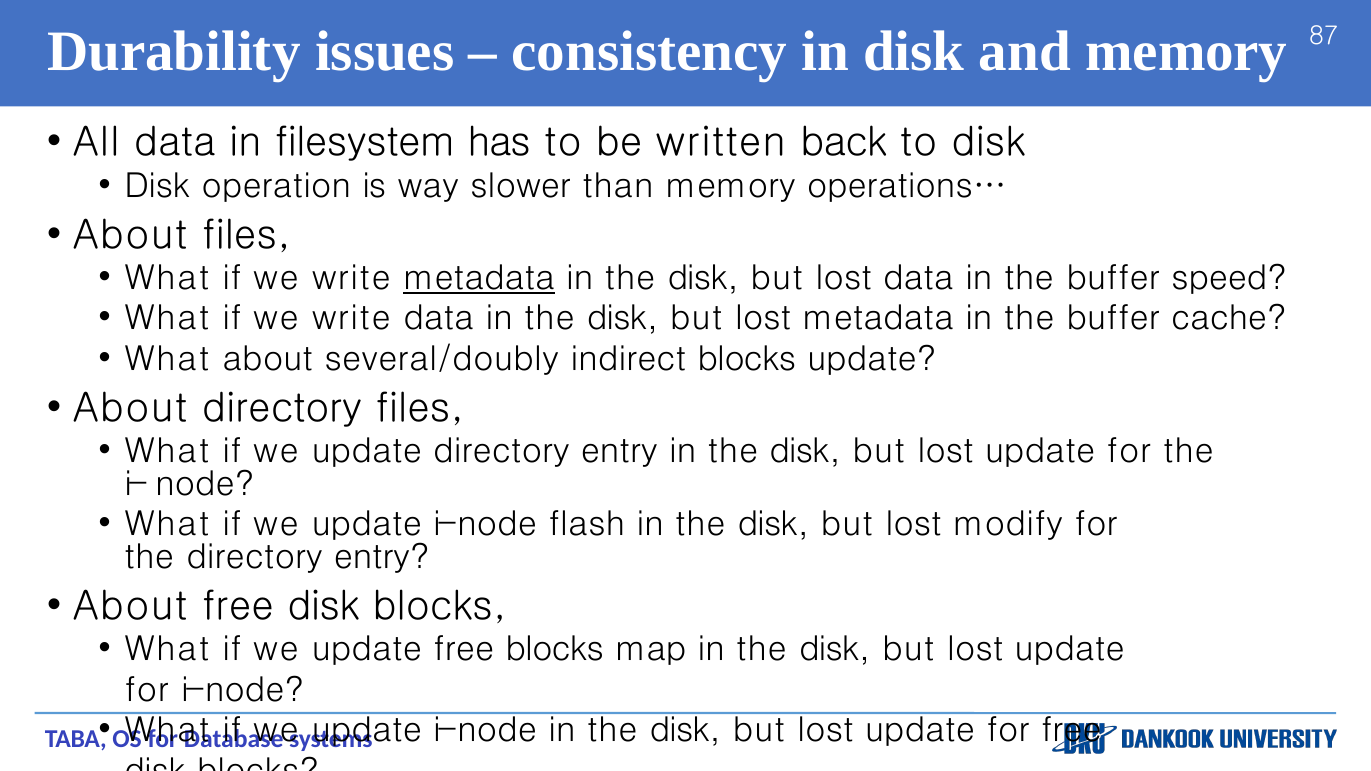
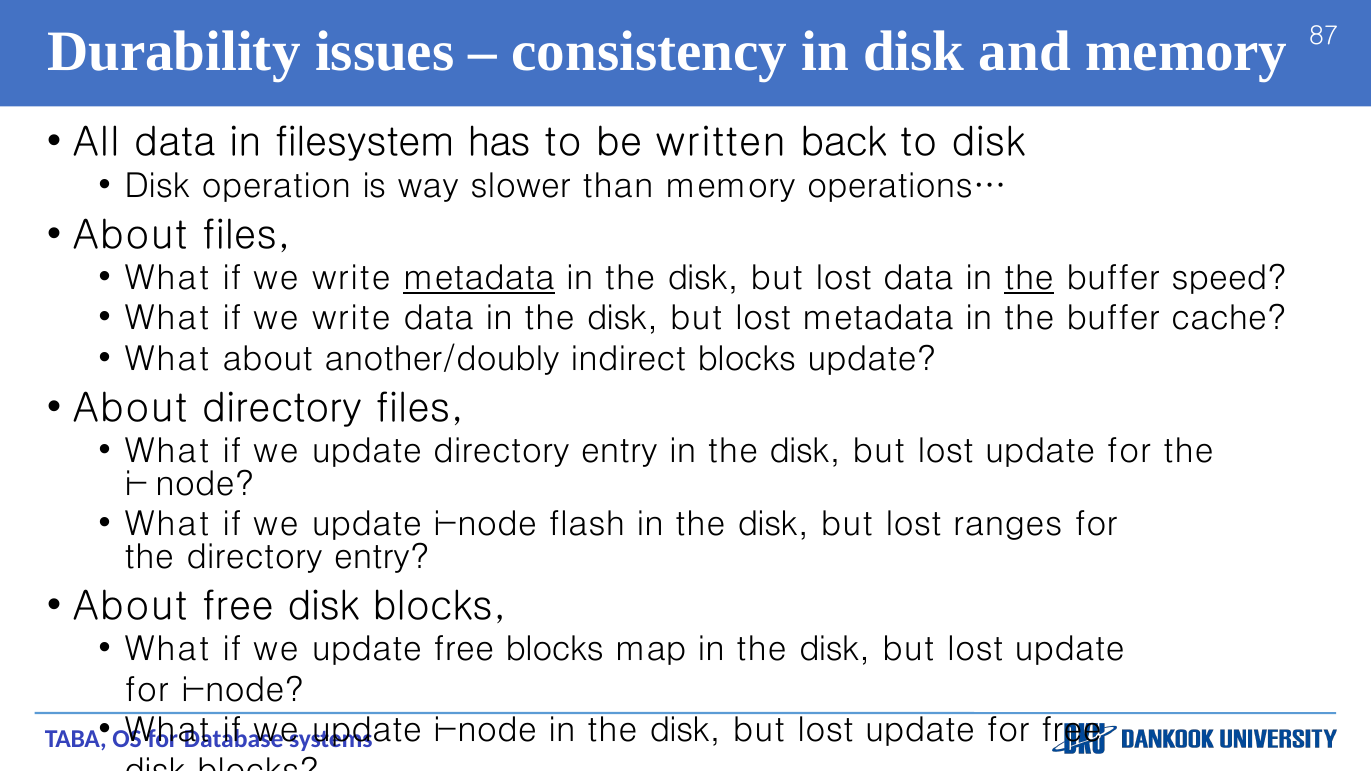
the at (1029, 278) underline: none -> present
several/doubly: several/doubly -> another/doubly
modify: modify -> ranges
